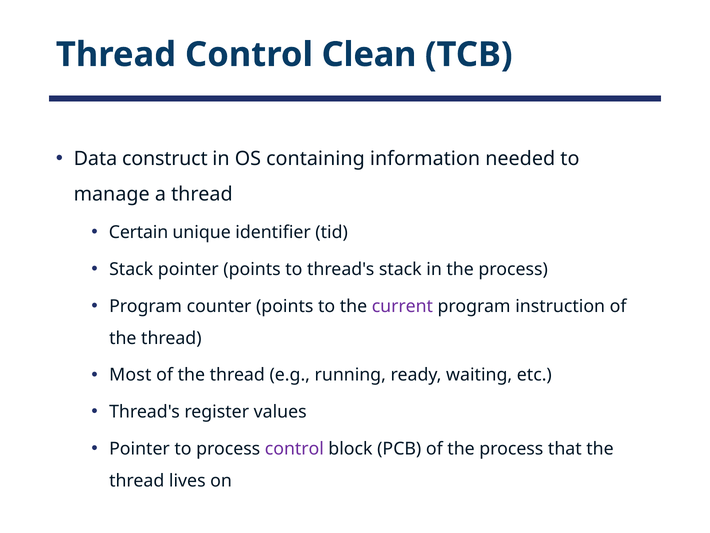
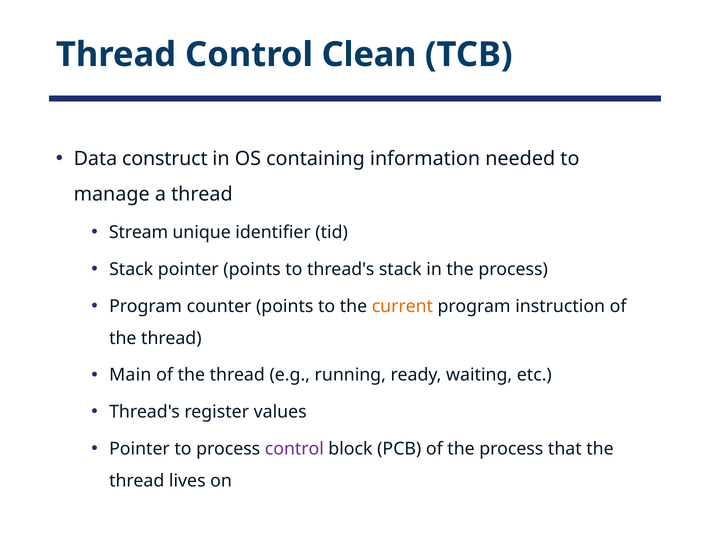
Certain: Certain -> Stream
current colour: purple -> orange
Most: Most -> Main
